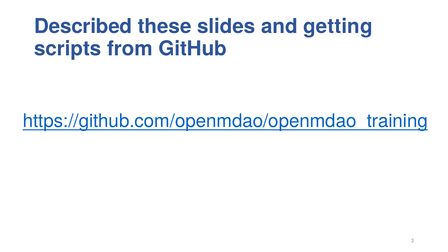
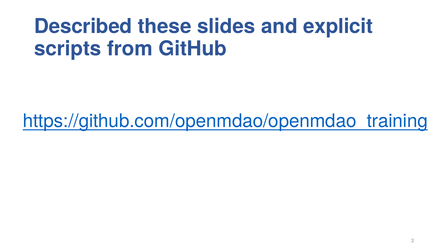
getting: getting -> explicit
